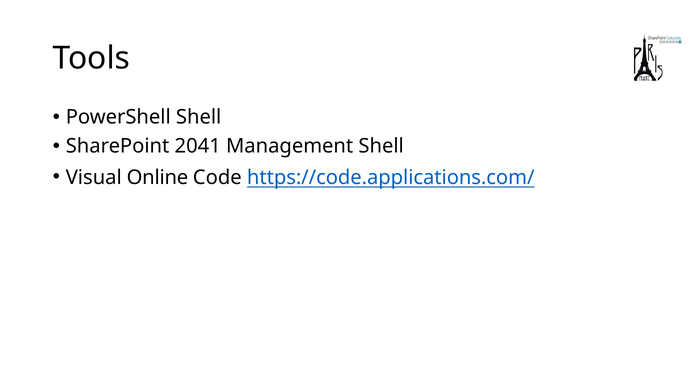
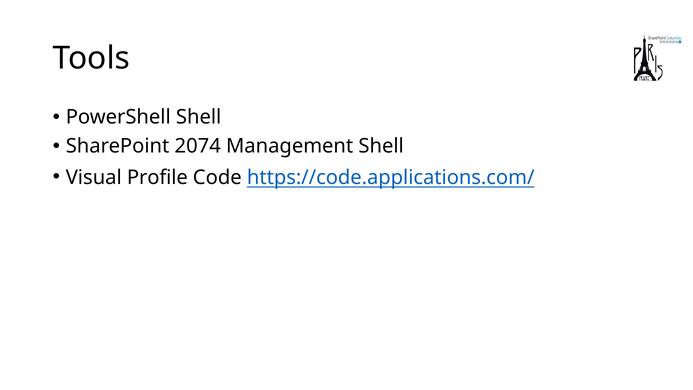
2041: 2041 -> 2074
Online: Online -> Profile
